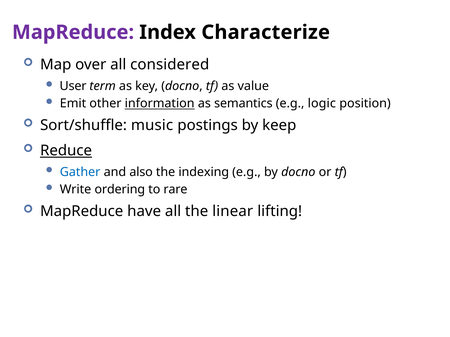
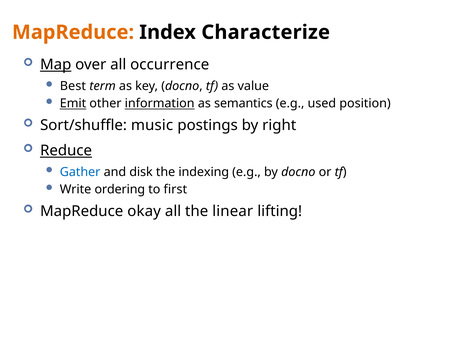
MapReduce at (73, 32) colour: purple -> orange
Map underline: none -> present
considered: considered -> occurrence
User: User -> Best
Emit underline: none -> present
logic: logic -> used
keep: keep -> right
also: also -> disk
rare: rare -> first
have: have -> okay
